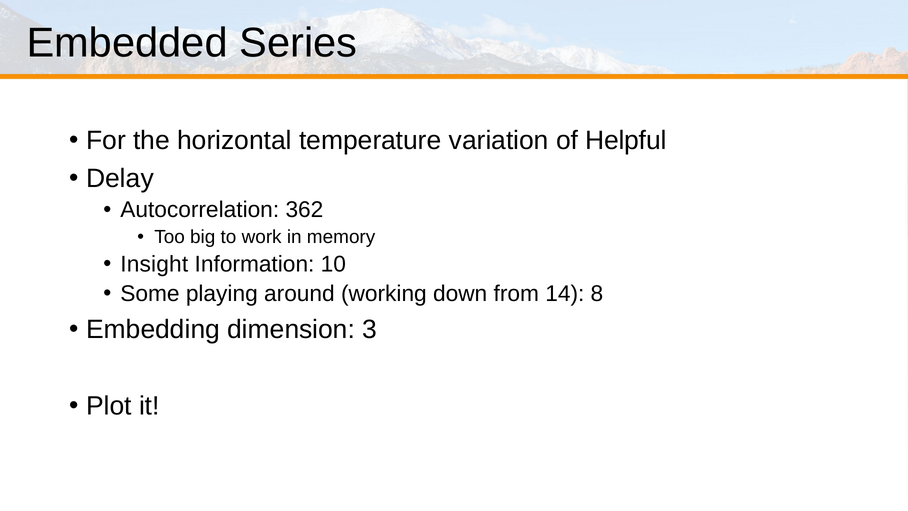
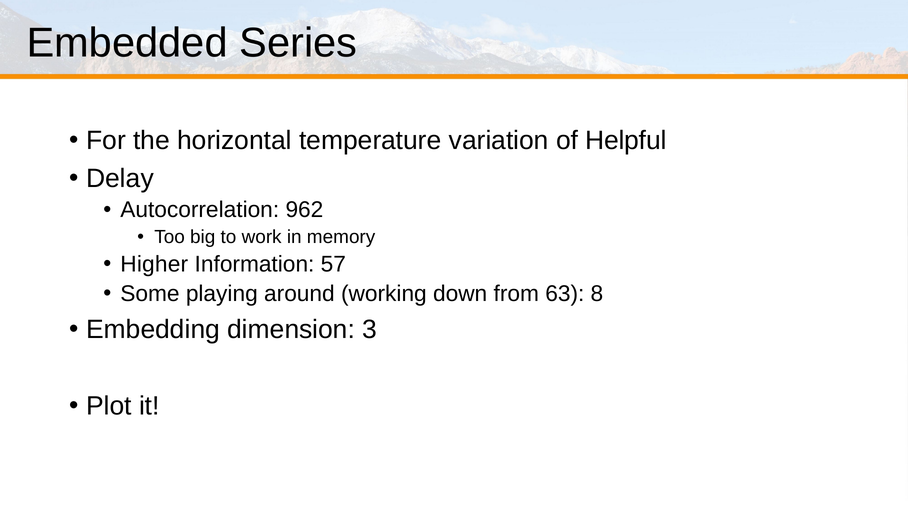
362: 362 -> 962
Insight: Insight -> Higher
10: 10 -> 57
14: 14 -> 63
